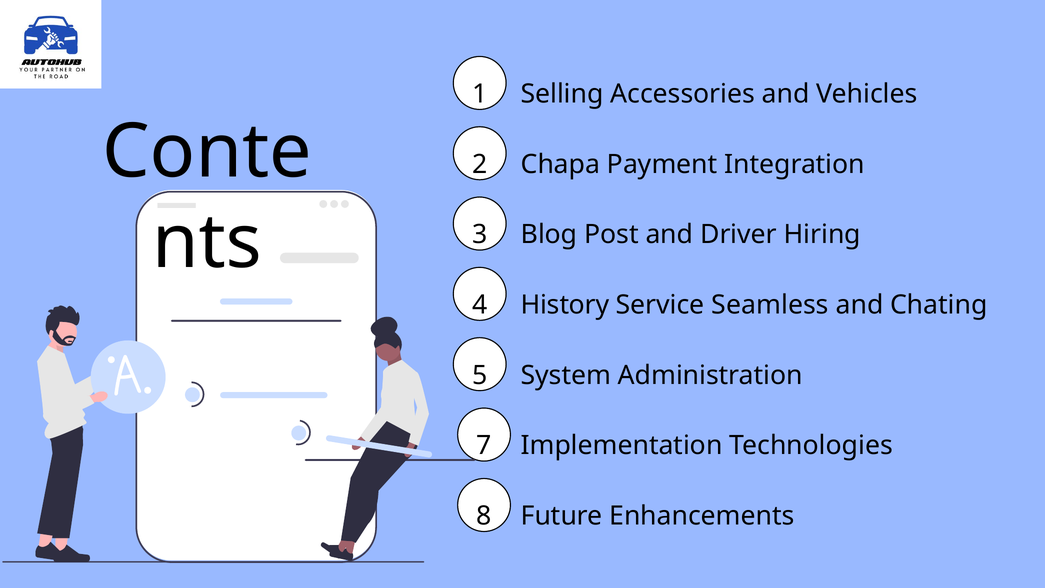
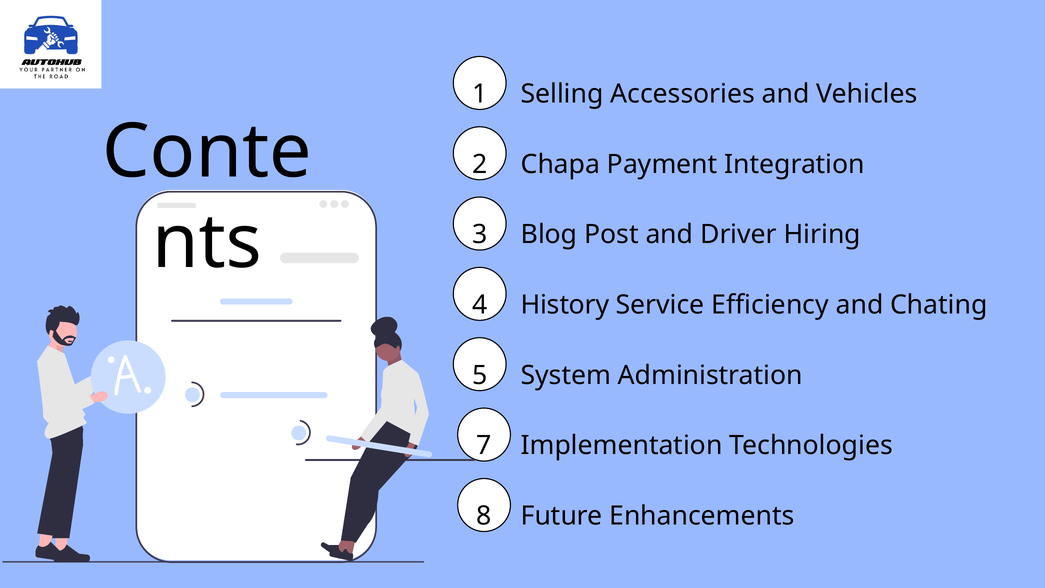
Seamless: Seamless -> Efficiency
